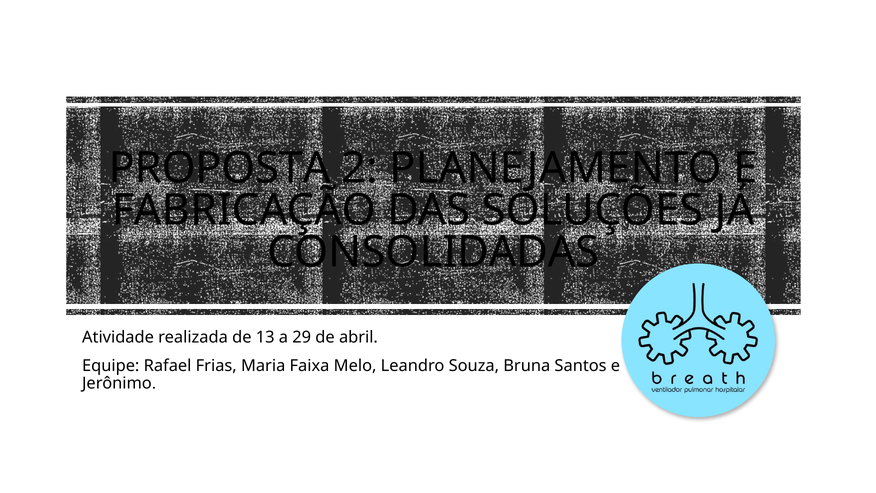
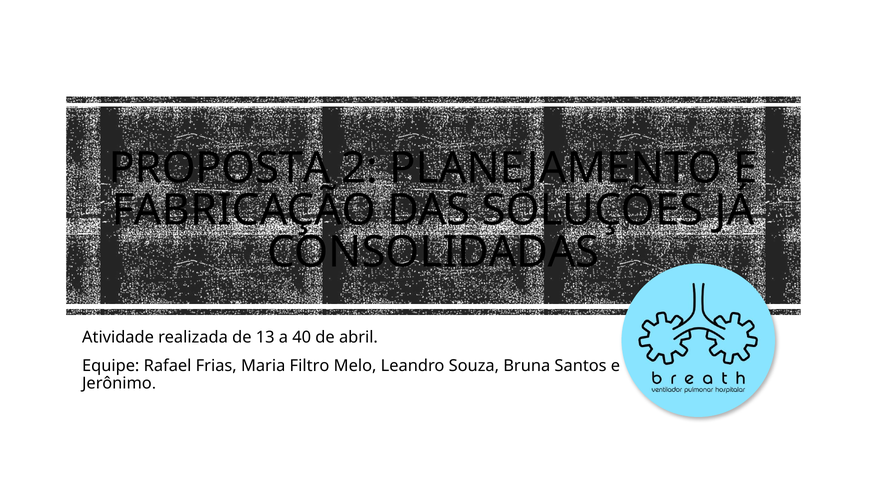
29: 29 -> 40
Faixa: Faixa -> Filtro
